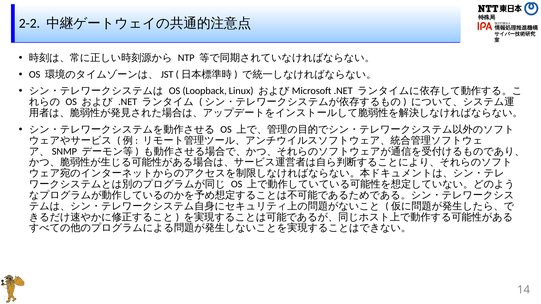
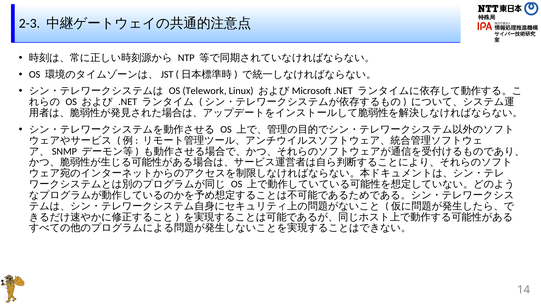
2-2: 2-2 -> 2-3
Loopback: Loopback -> Telework
